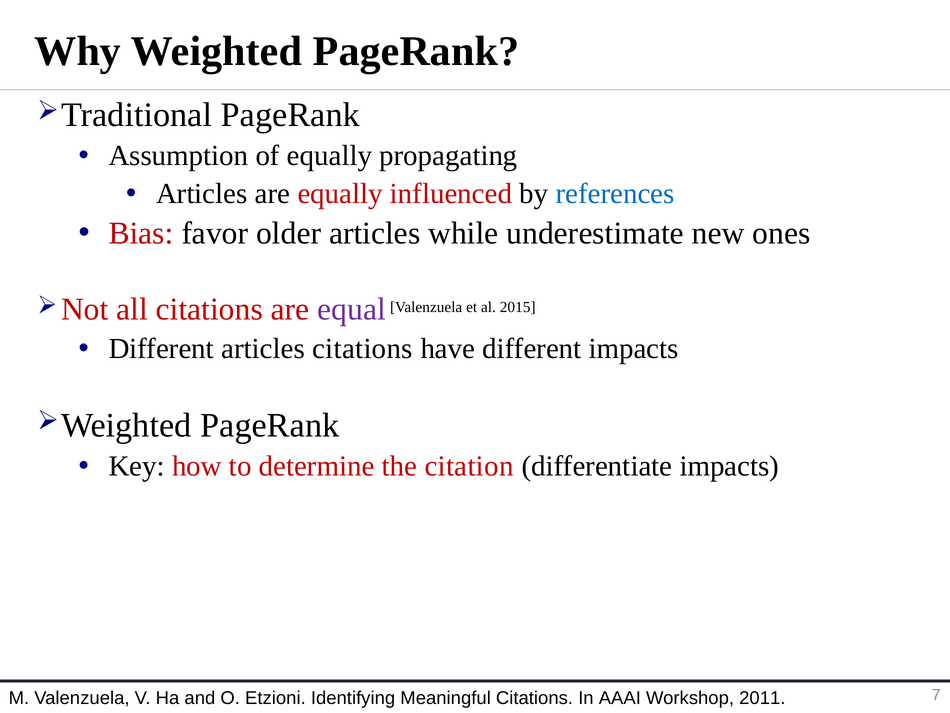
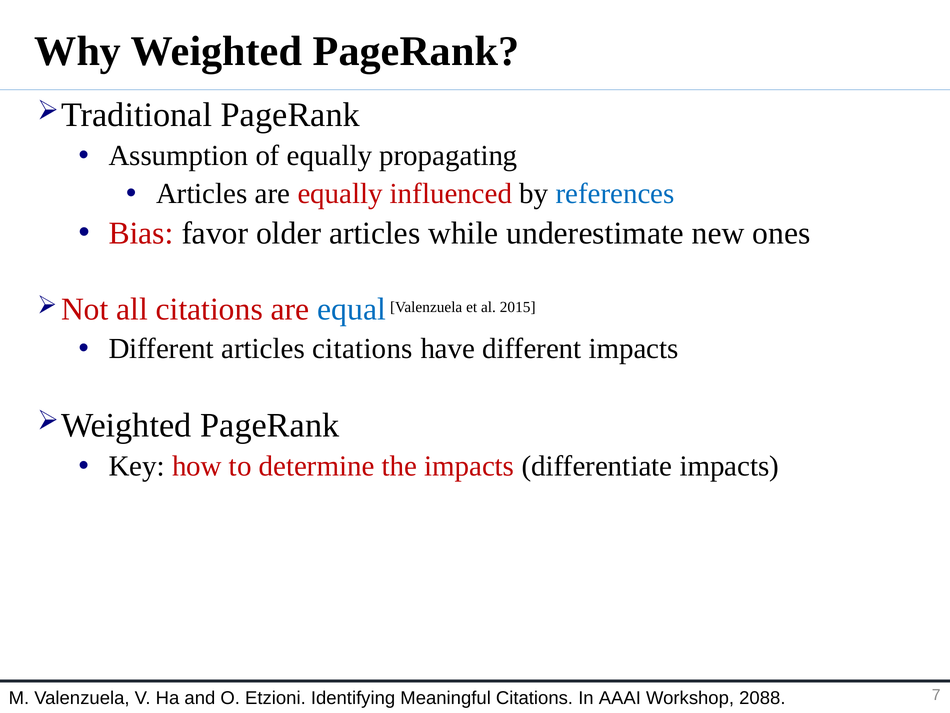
equal colour: purple -> blue
the citation: citation -> impacts
2011: 2011 -> 2088
